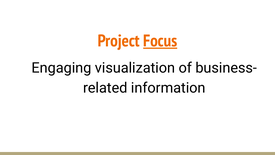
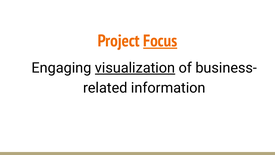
visualization underline: none -> present
